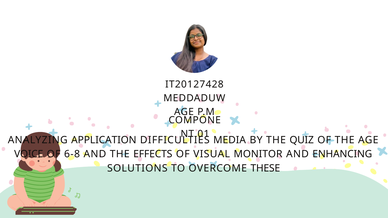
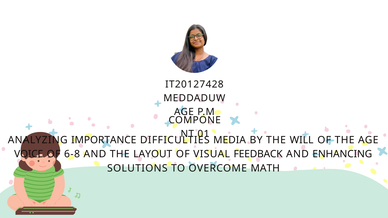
APPLICATION: APPLICATION -> IMPORTANCE
QUIZ: QUIZ -> WILL
EFFECTS: EFFECTS -> LAYOUT
MONITOR: MONITOR -> FEEDBACK
THESE: THESE -> MATH
